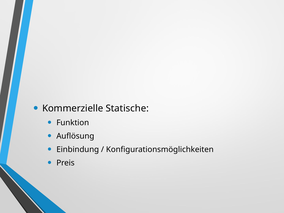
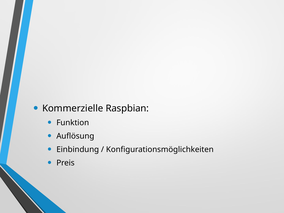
Statische: Statische -> Raspbian
